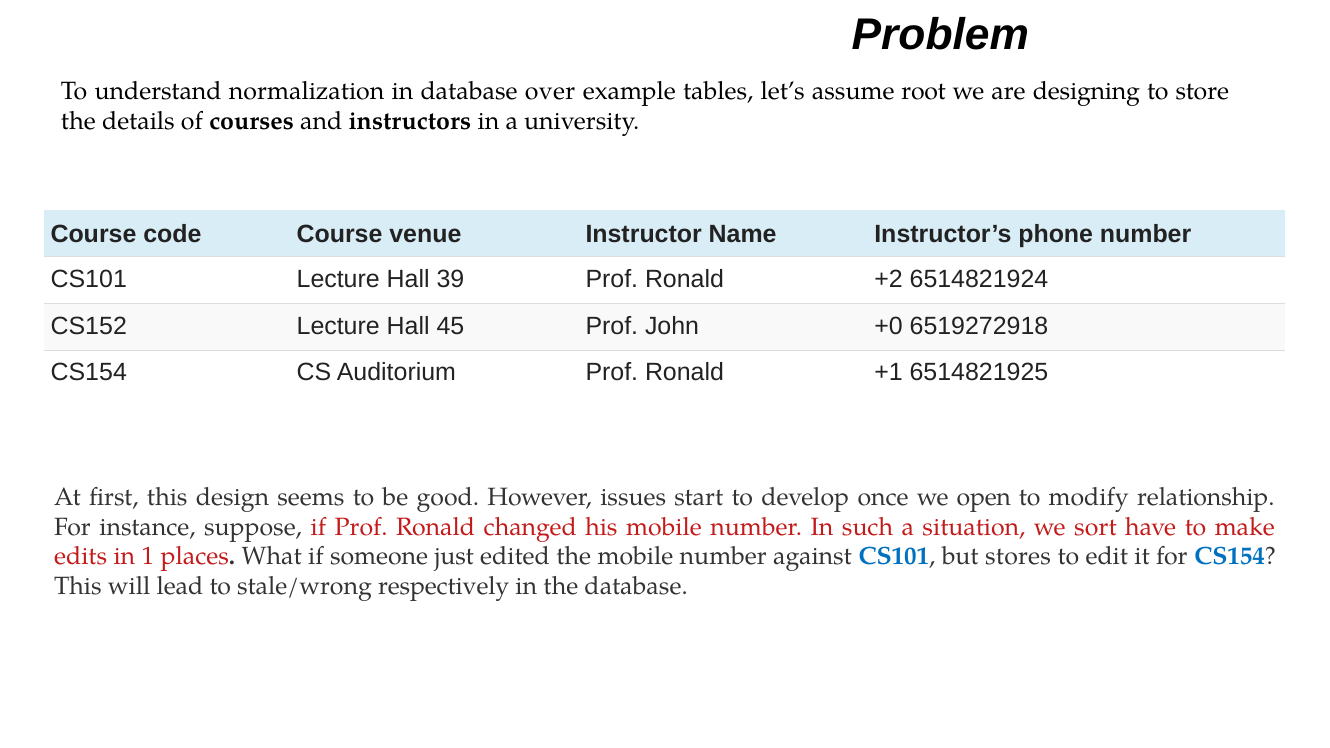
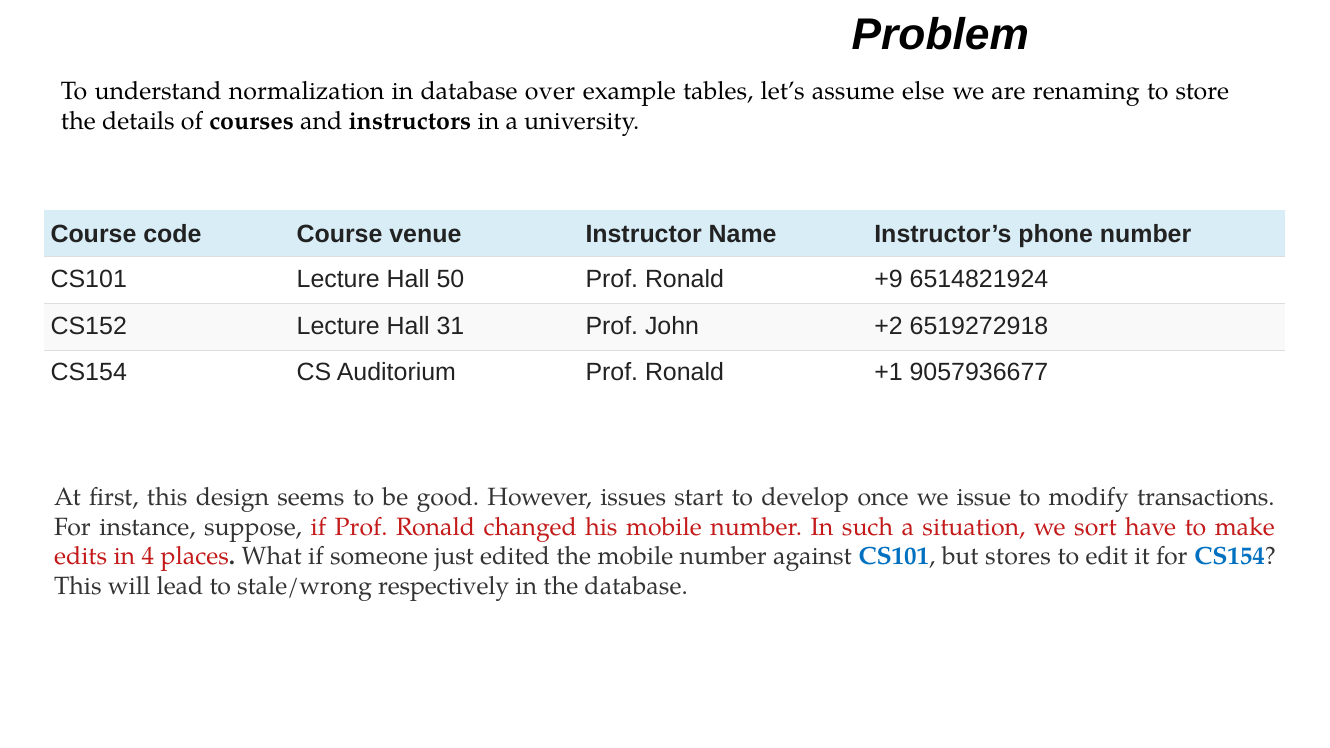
root: root -> else
designing: designing -> renaming
39: 39 -> 50
+2: +2 -> +9
45: 45 -> 31
+0: +0 -> +2
6514821925: 6514821925 -> 9057936677
open: open -> issue
relationship: relationship -> transactions
1: 1 -> 4
